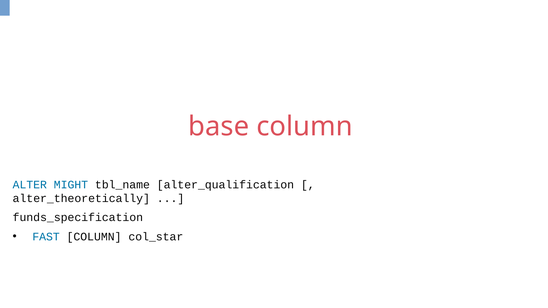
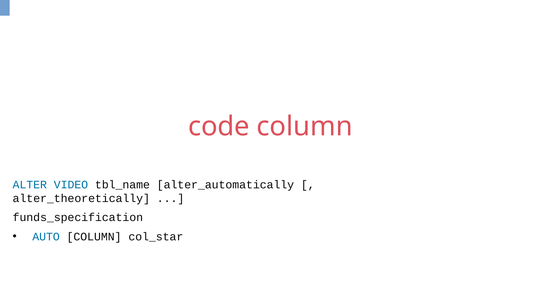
base: base -> code
MIGHT: MIGHT -> VIDEO
alter_qualification: alter_qualification -> alter_automatically
FAST: FAST -> AUTO
